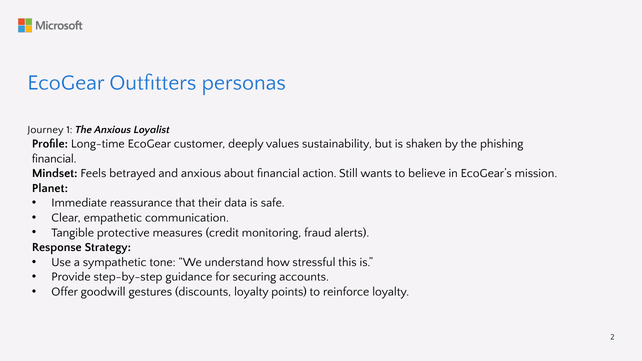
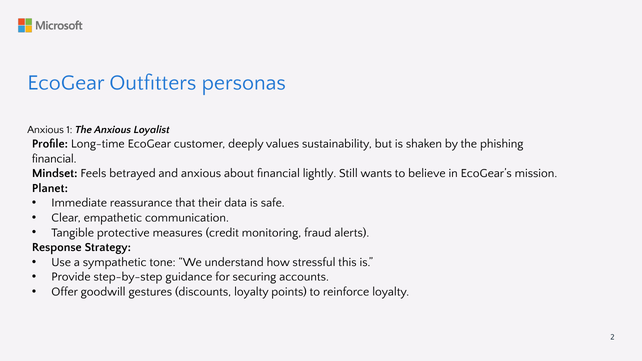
Journey at (46, 130): Journey -> Anxious
action: action -> lightly
